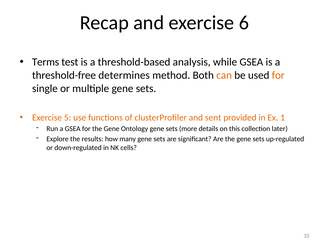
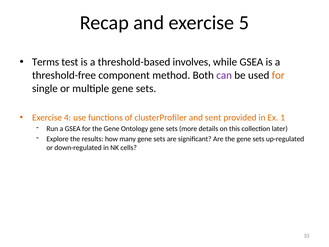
6: 6 -> 5
analysis: analysis -> involves
determines: determines -> component
can colour: orange -> purple
5: 5 -> 4
